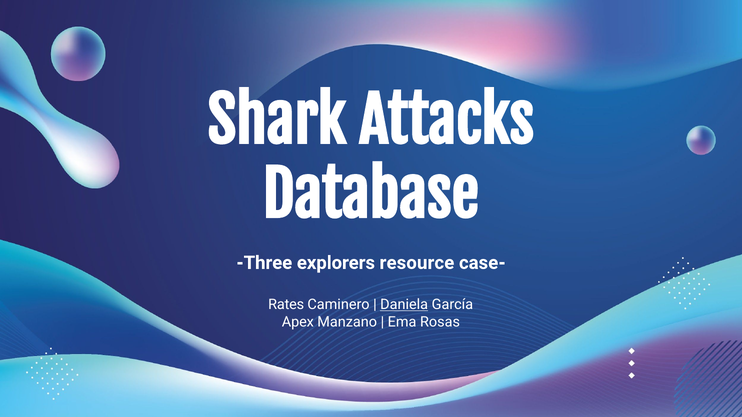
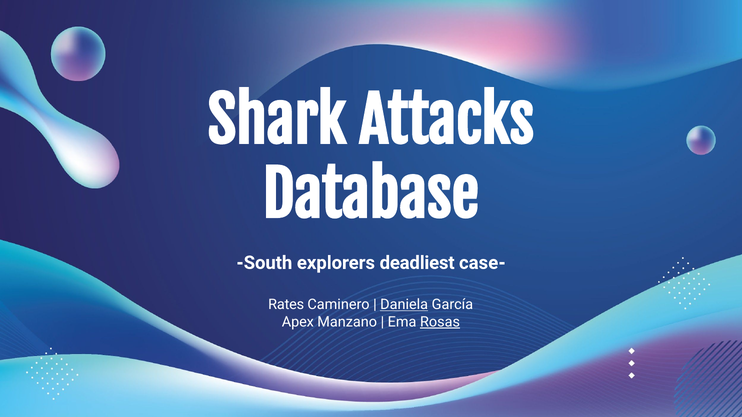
Three: Three -> South
resource: resource -> deadliest
Rosas underline: none -> present
